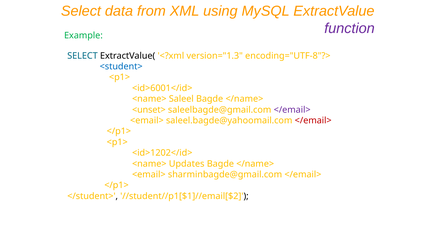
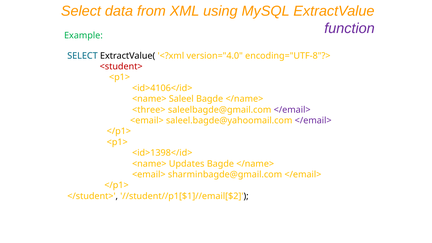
version="1.3: version="1.3 -> version="4.0
<student> colour: blue -> red
<id>6001</id>: <id>6001</id> -> <id>4106</id>
<unset>: <unset> -> <three>
</email> at (313, 121) colour: red -> purple
<id>1202</id>: <id>1202</id> -> <id>1398</id>
